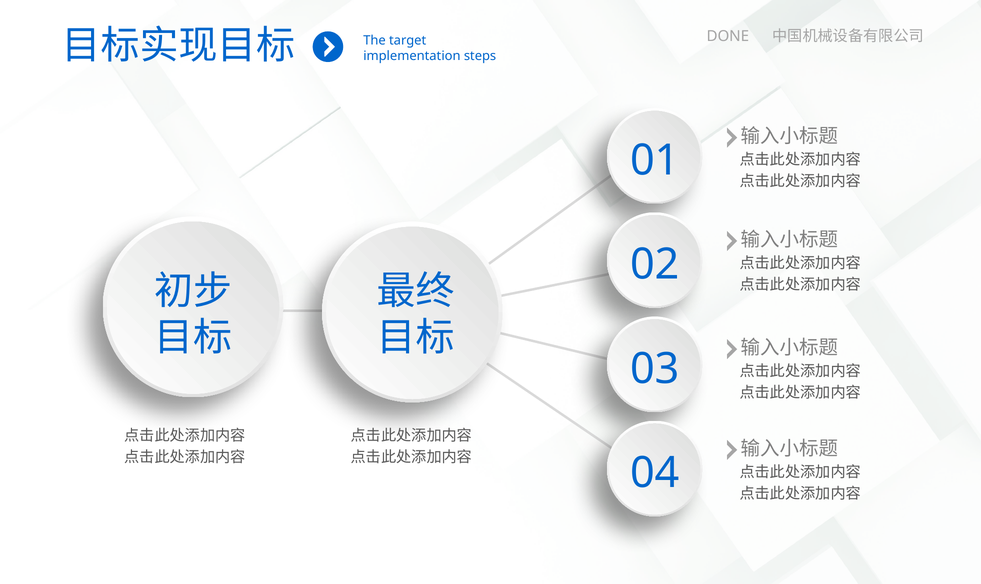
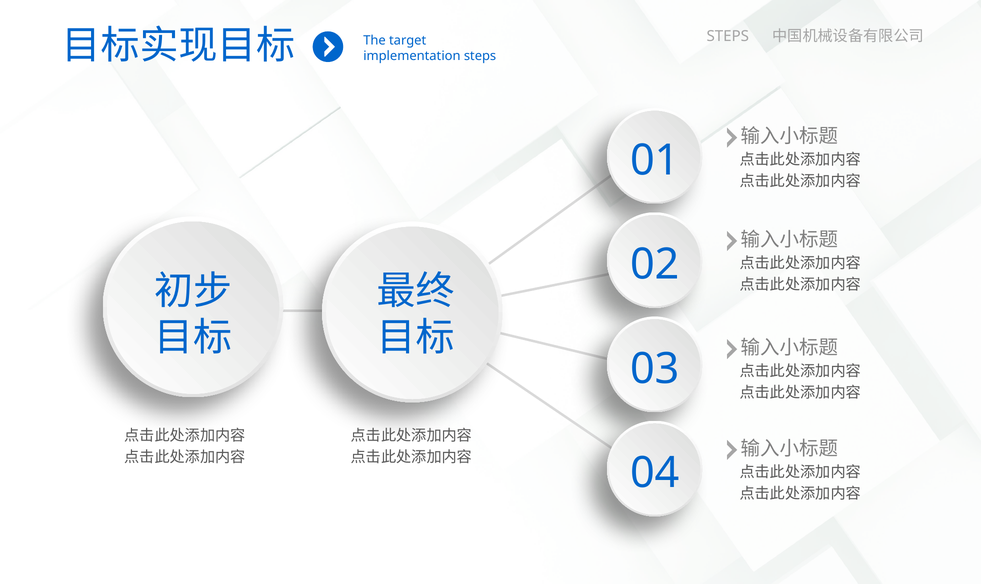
DONE at (728, 36): DONE -> STEPS
